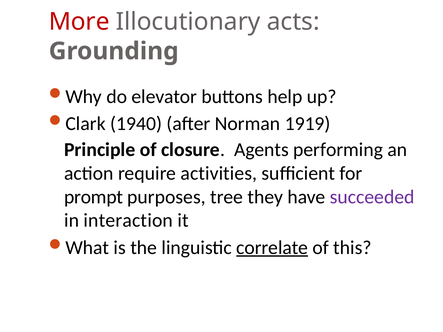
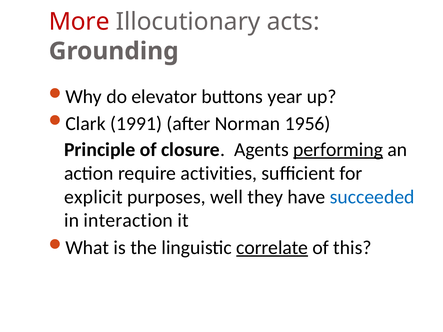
help: help -> year
1940: 1940 -> 1991
1919: 1919 -> 1956
performing underline: none -> present
prompt: prompt -> explicit
tree: tree -> well
succeeded colour: purple -> blue
